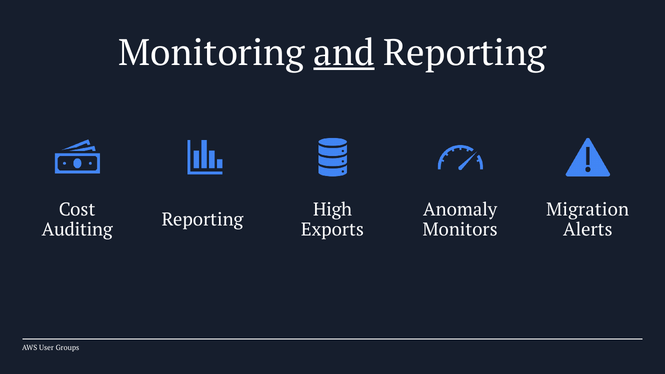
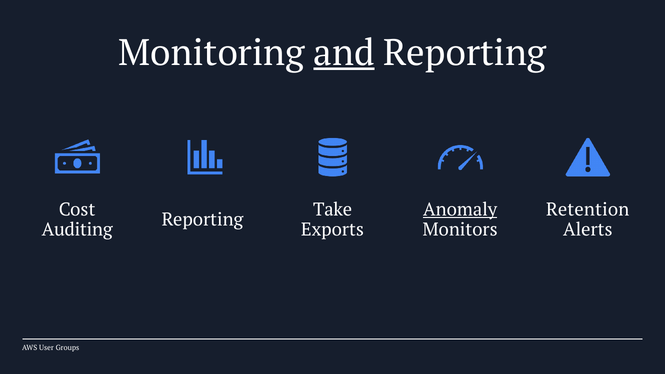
High: High -> Take
Anomaly underline: none -> present
Migration: Migration -> Retention
